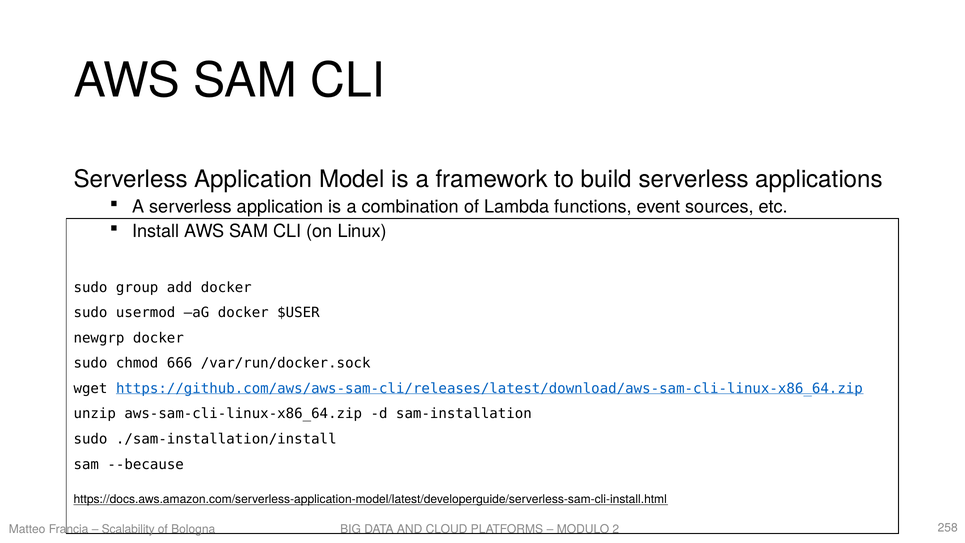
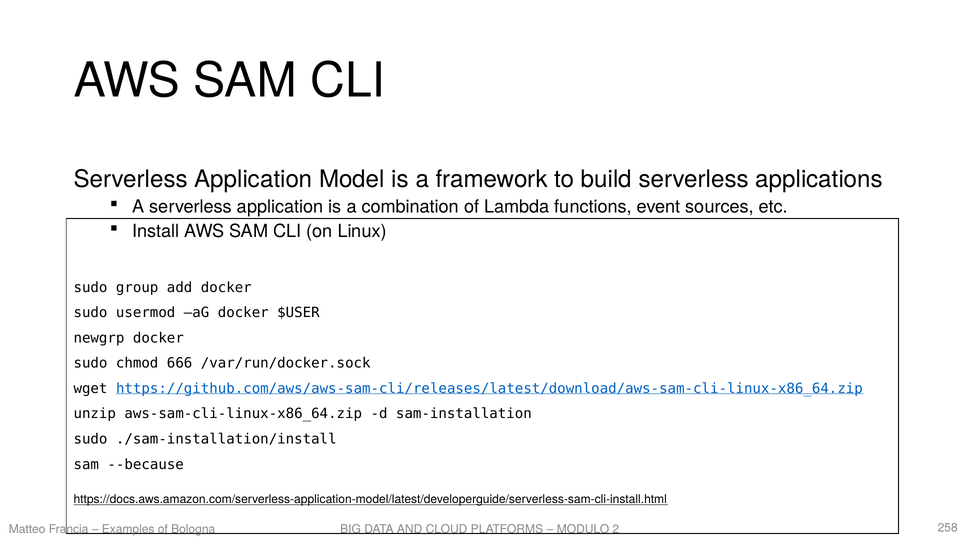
Scalability: Scalability -> Examples
